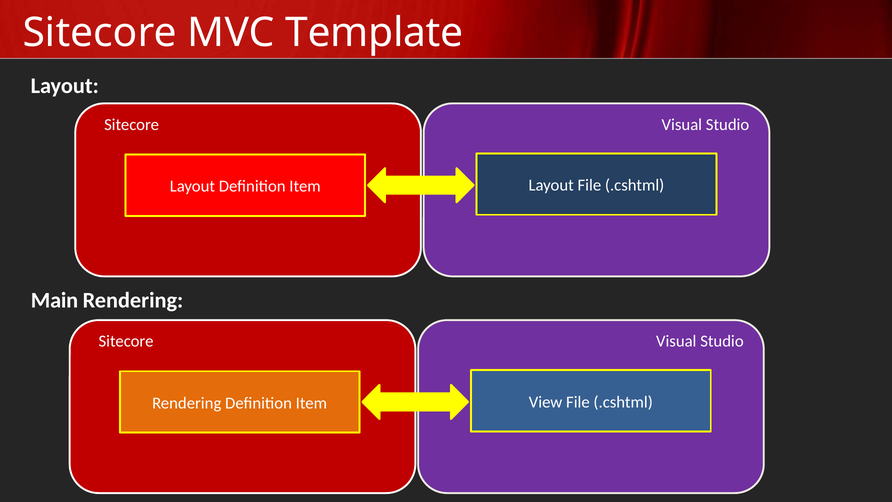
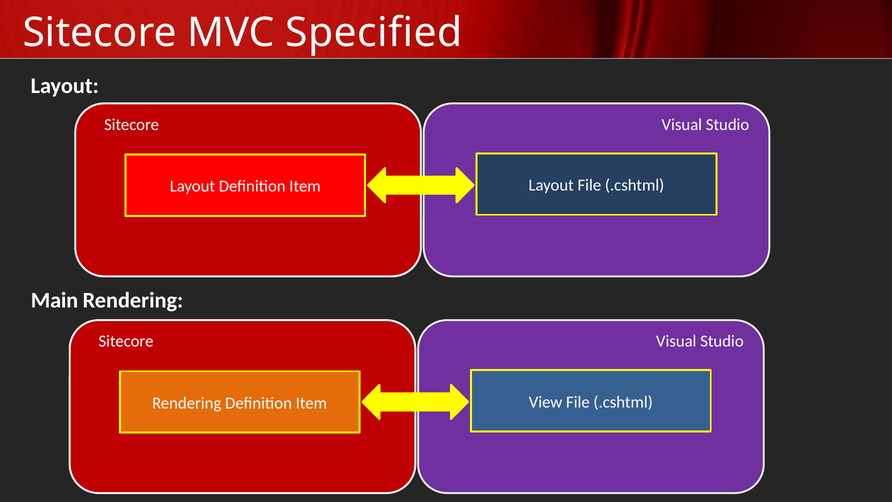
Template: Template -> Specified
